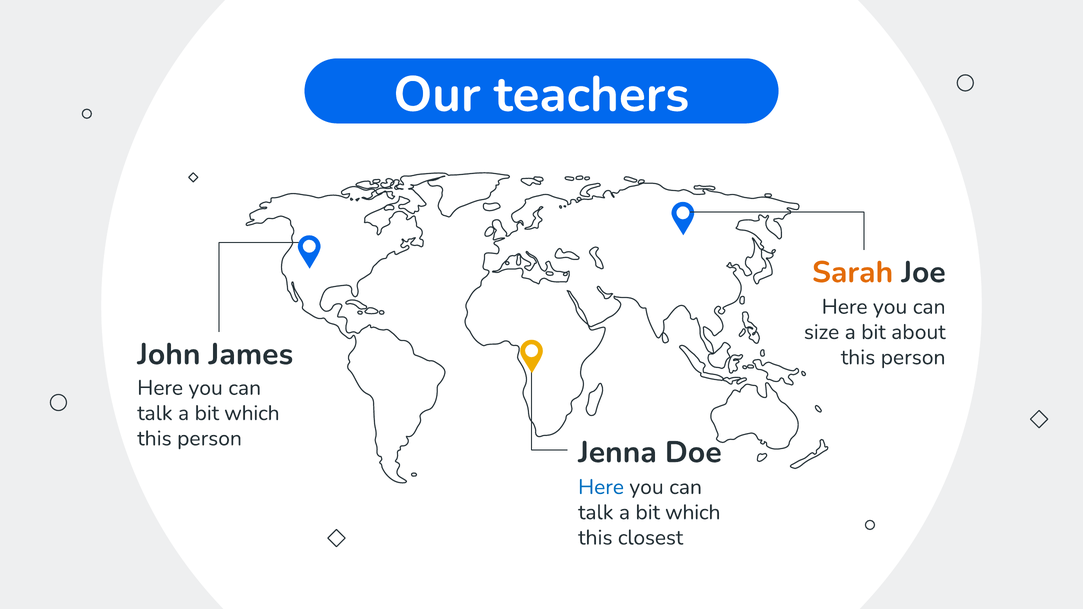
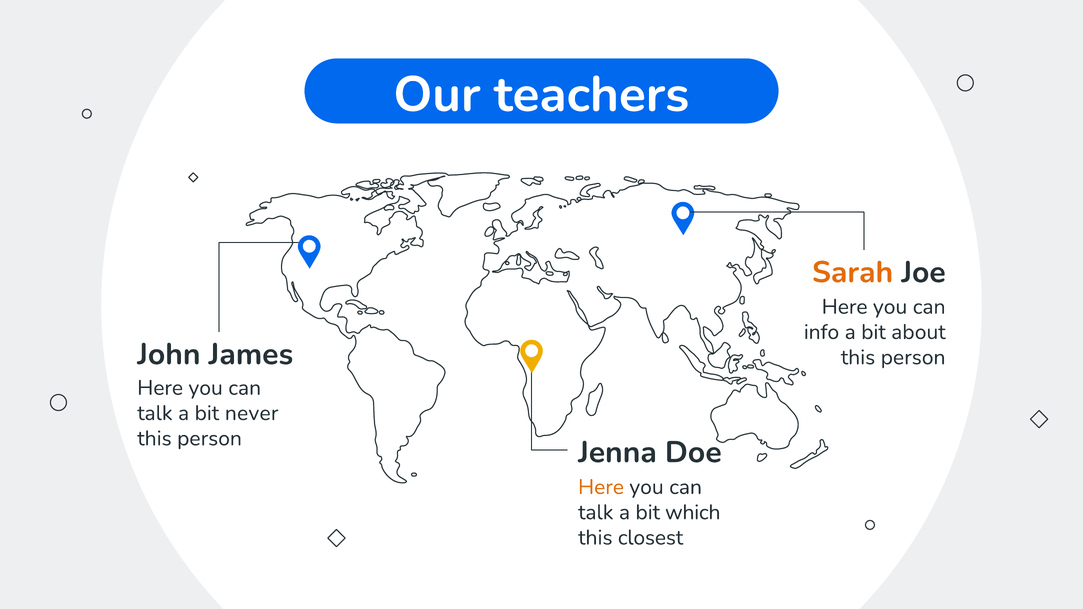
size: size -> info
which at (252, 413): which -> never
Here at (601, 487) colour: blue -> orange
